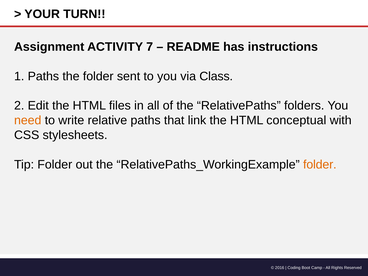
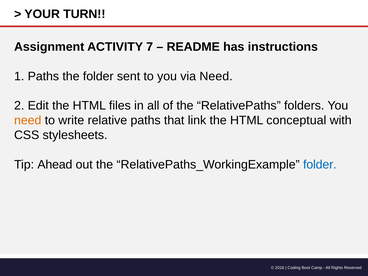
via Class: Class -> Need
Tip Folder: Folder -> Ahead
folder at (320, 165) colour: orange -> blue
